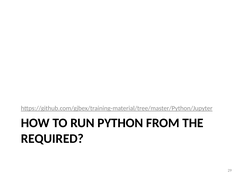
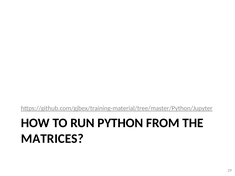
REQUIRED: REQUIRED -> MATRICES
